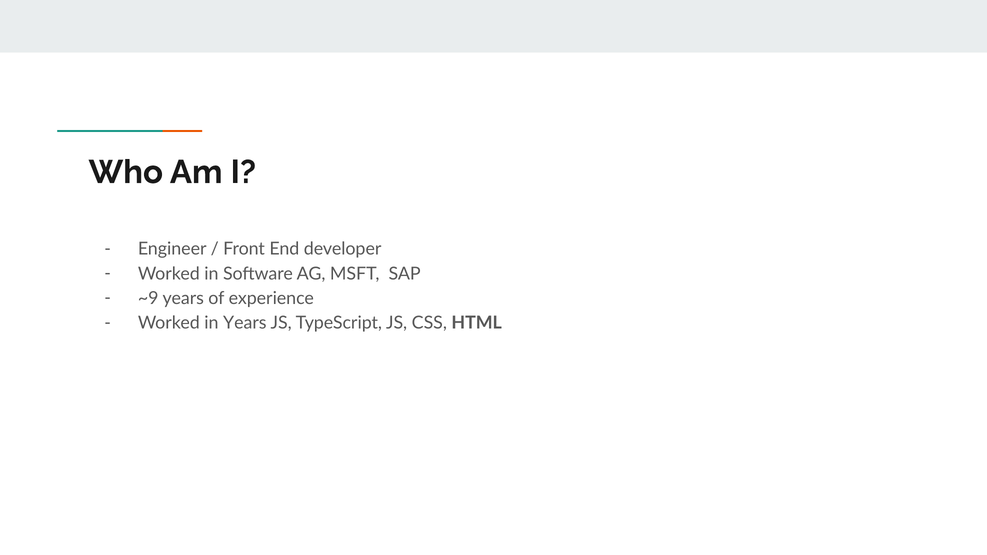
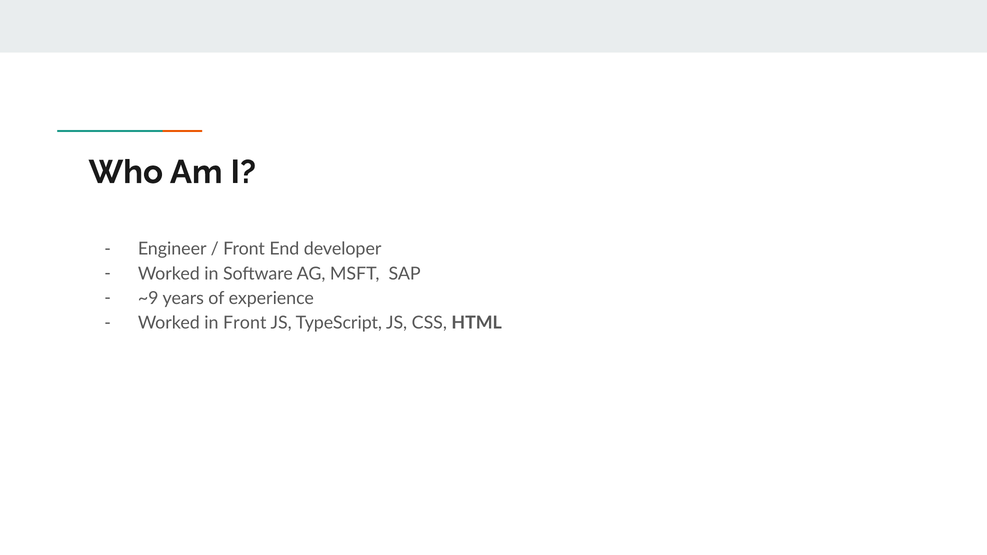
in Years: Years -> Front
